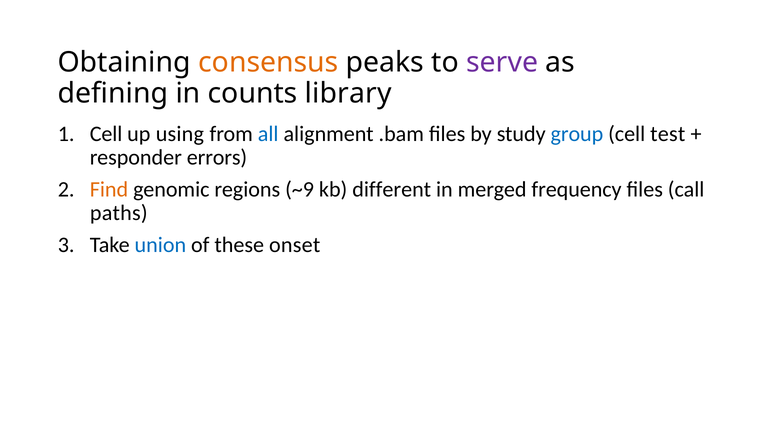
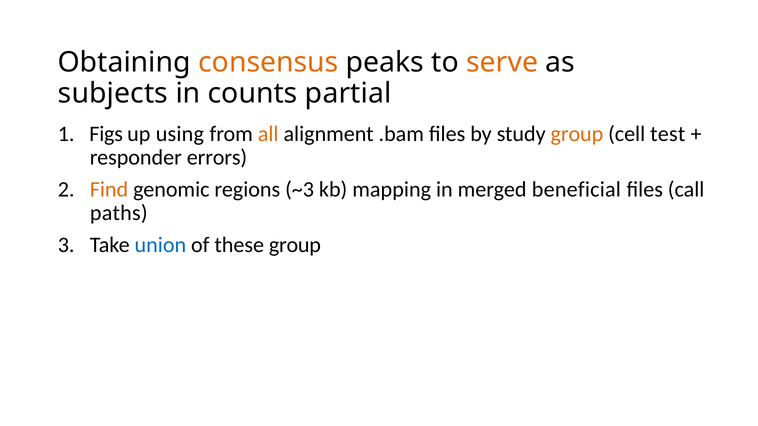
serve colour: purple -> orange
defining: defining -> subjects
library: library -> partial
Cell at (106, 134): Cell -> Figs
all colour: blue -> orange
group at (577, 134) colour: blue -> orange
~9: ~9 -> ~3
different: different -> mapping
frequency: frequency -> beneficial
these onset: onset -> group
